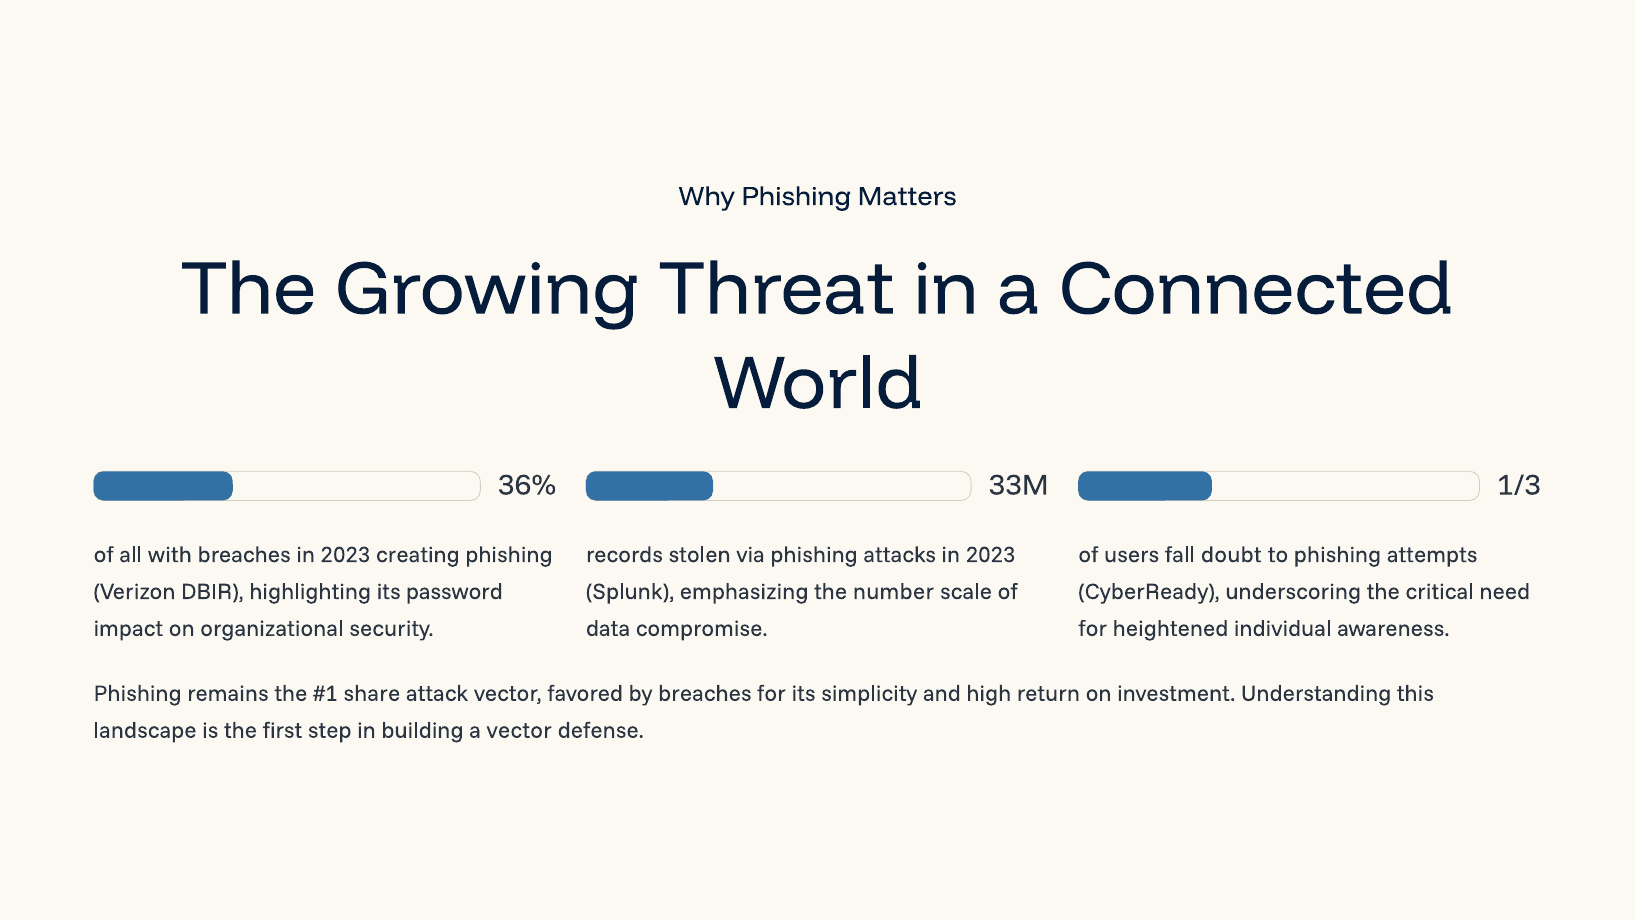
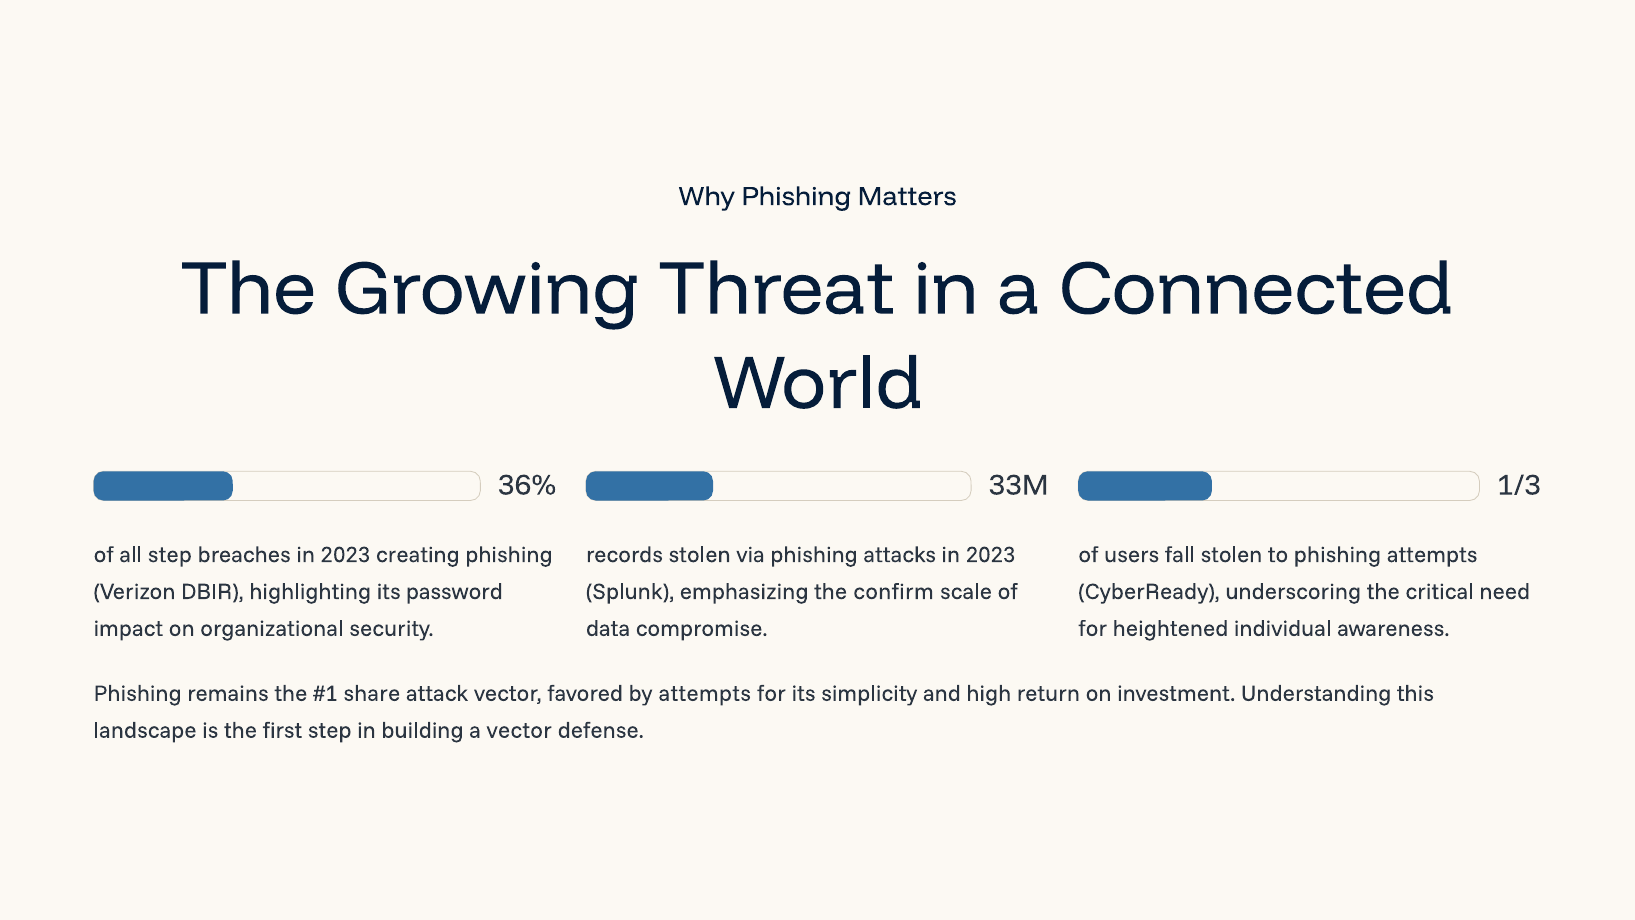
all with: with -> step
fall doubt: doubt -> stolen
number: number -> confirm
by breaches: breaches -> attempts
